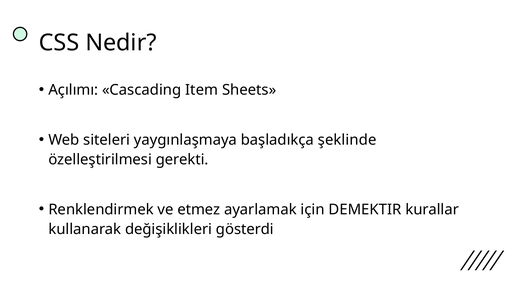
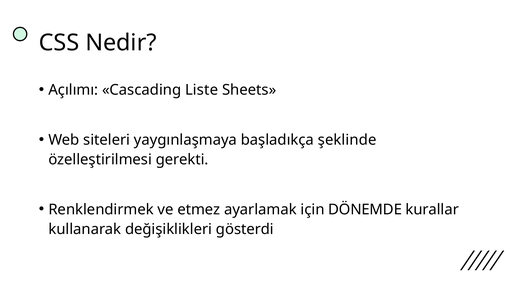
Item: Item -> Liste
DEMEKTIR: DEMEKTIR -> DÖNEMDE
